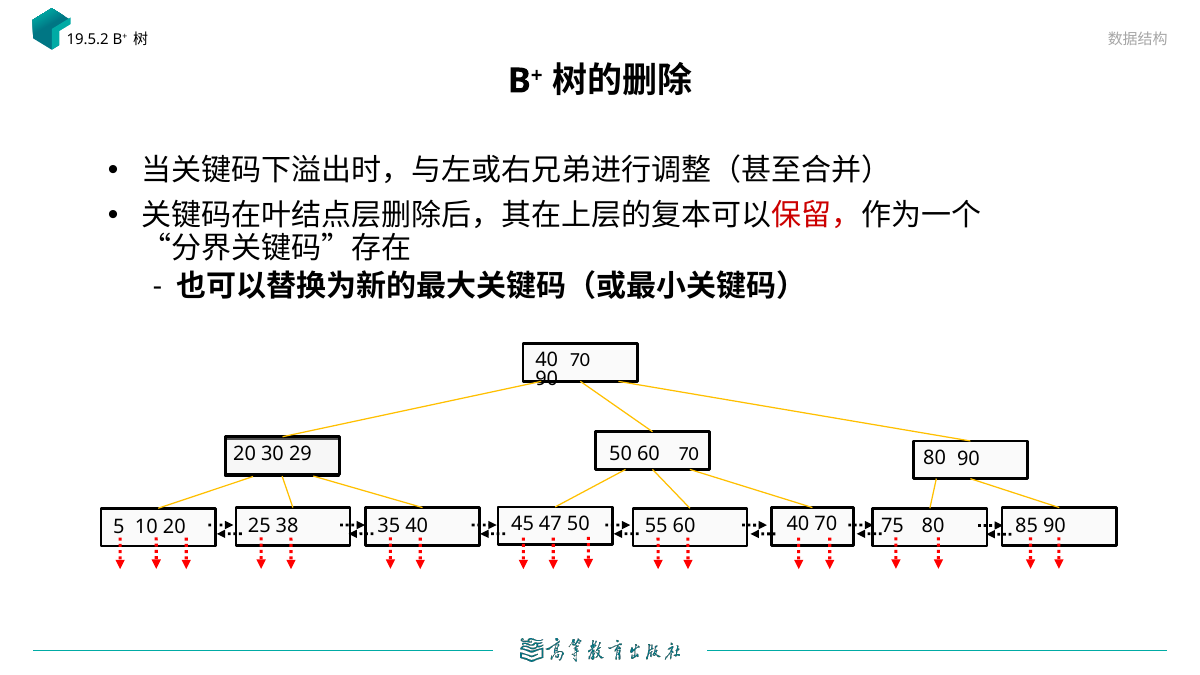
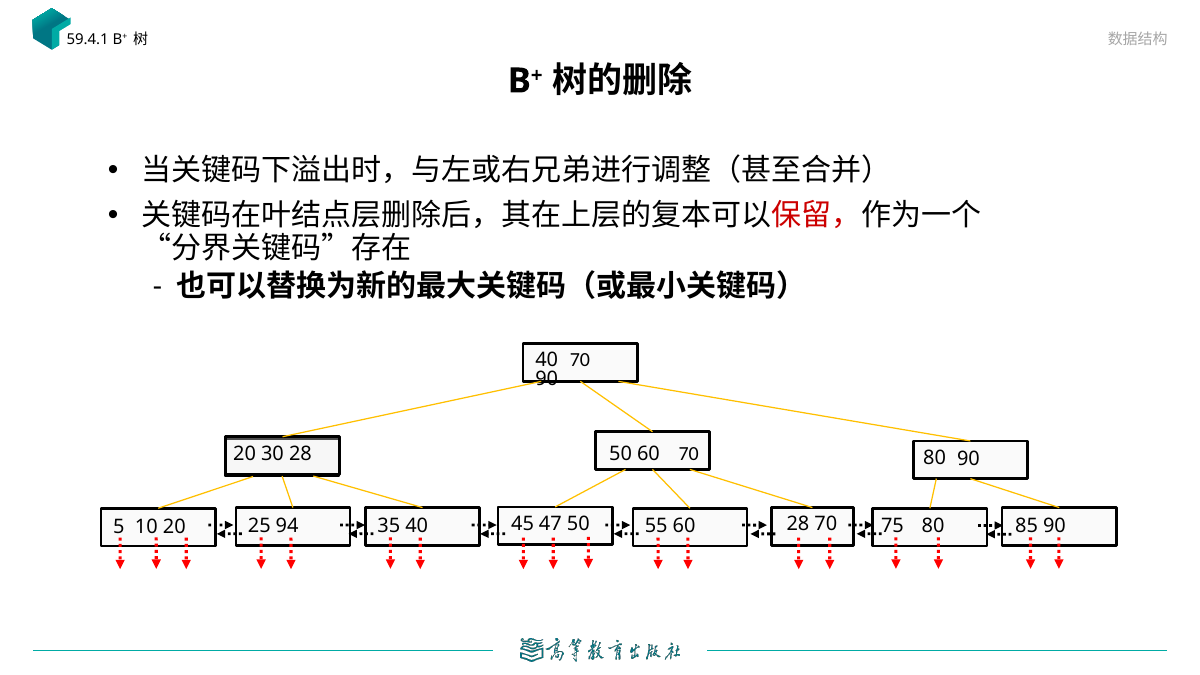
19.5.2: 19.5.2 -> 59.4.1
30 29: 29 -> 28
38: 38 -> 94
60 40: 40 -> 28
